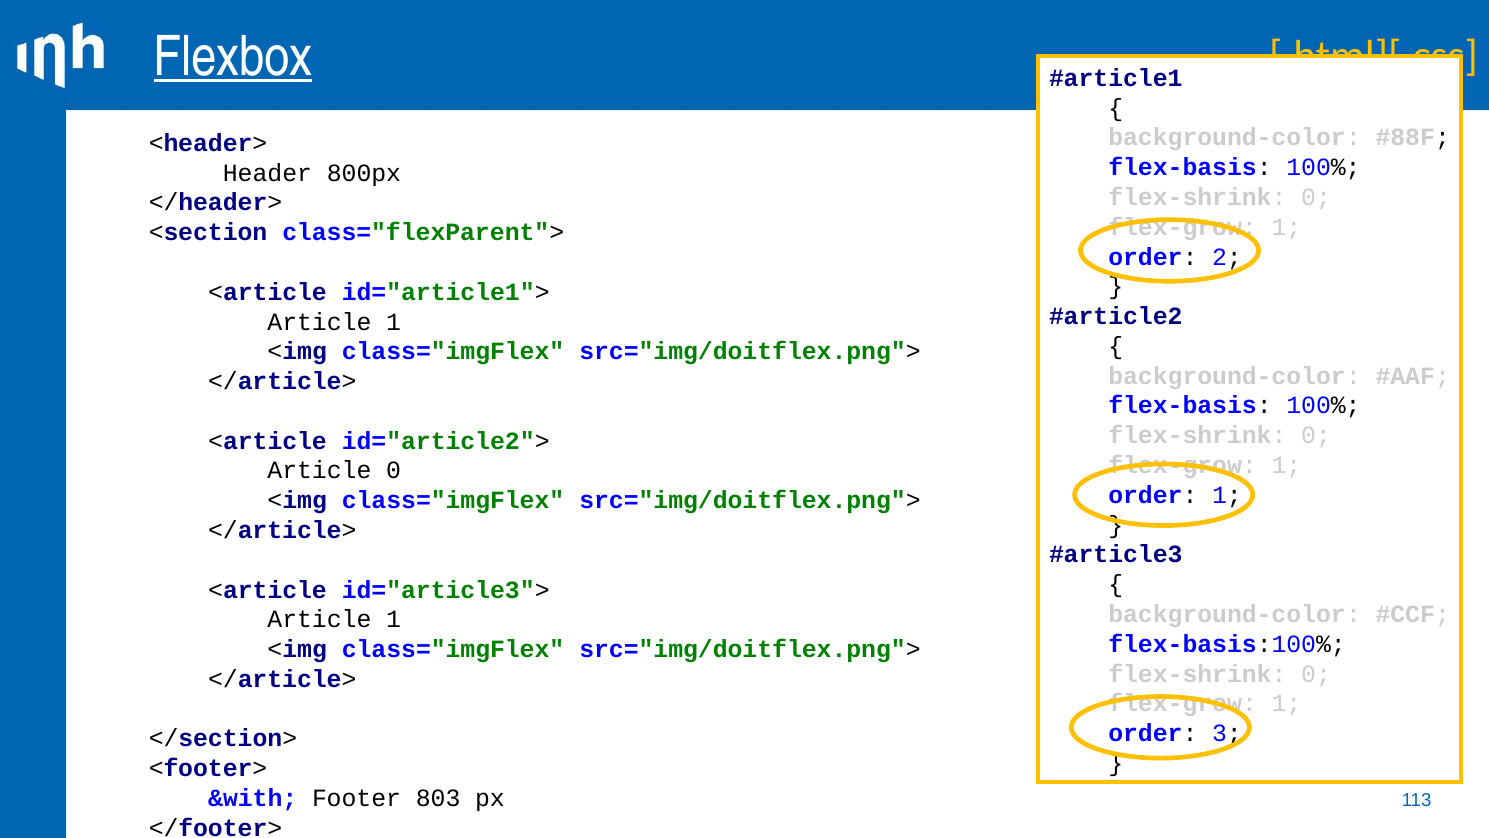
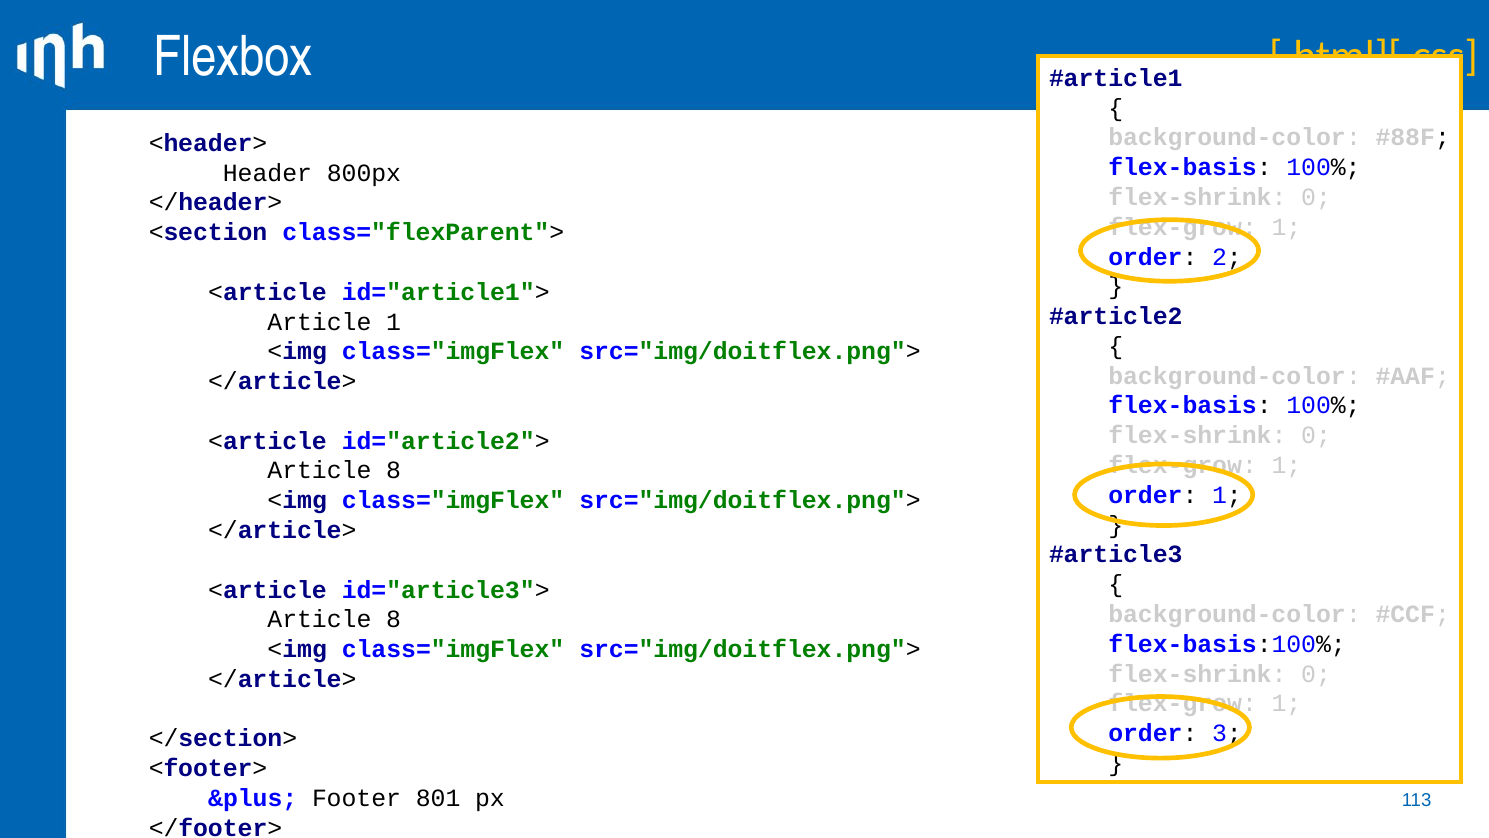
Flexbox underline: present -> none
0 at (394, 470): 0 -> 8
1 at (394, 619): 1 -> 8
&with: &with -> &plus
803: 803 -> 801
